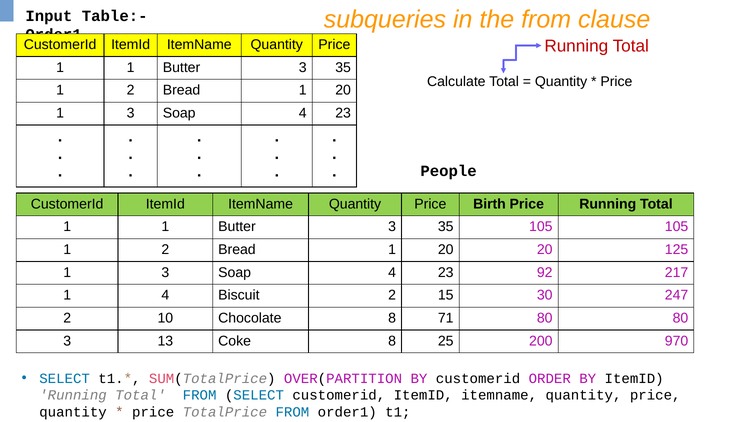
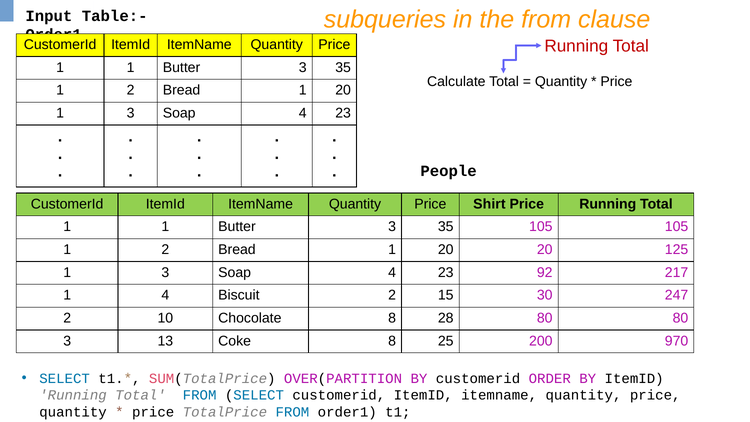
Birth: Birth -> Shirt
71: 71 -> 28
